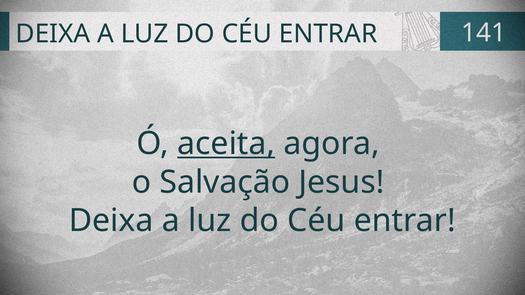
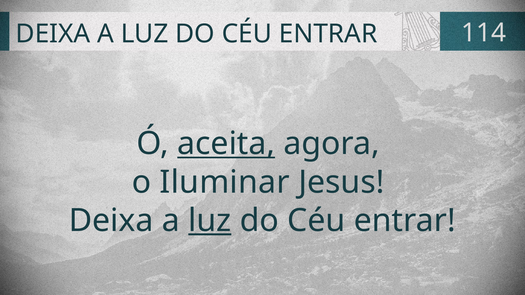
141: 141 -> 114
Salvação: Salvação -> Iluminar
luz at (210, 221) underline: none -> present
